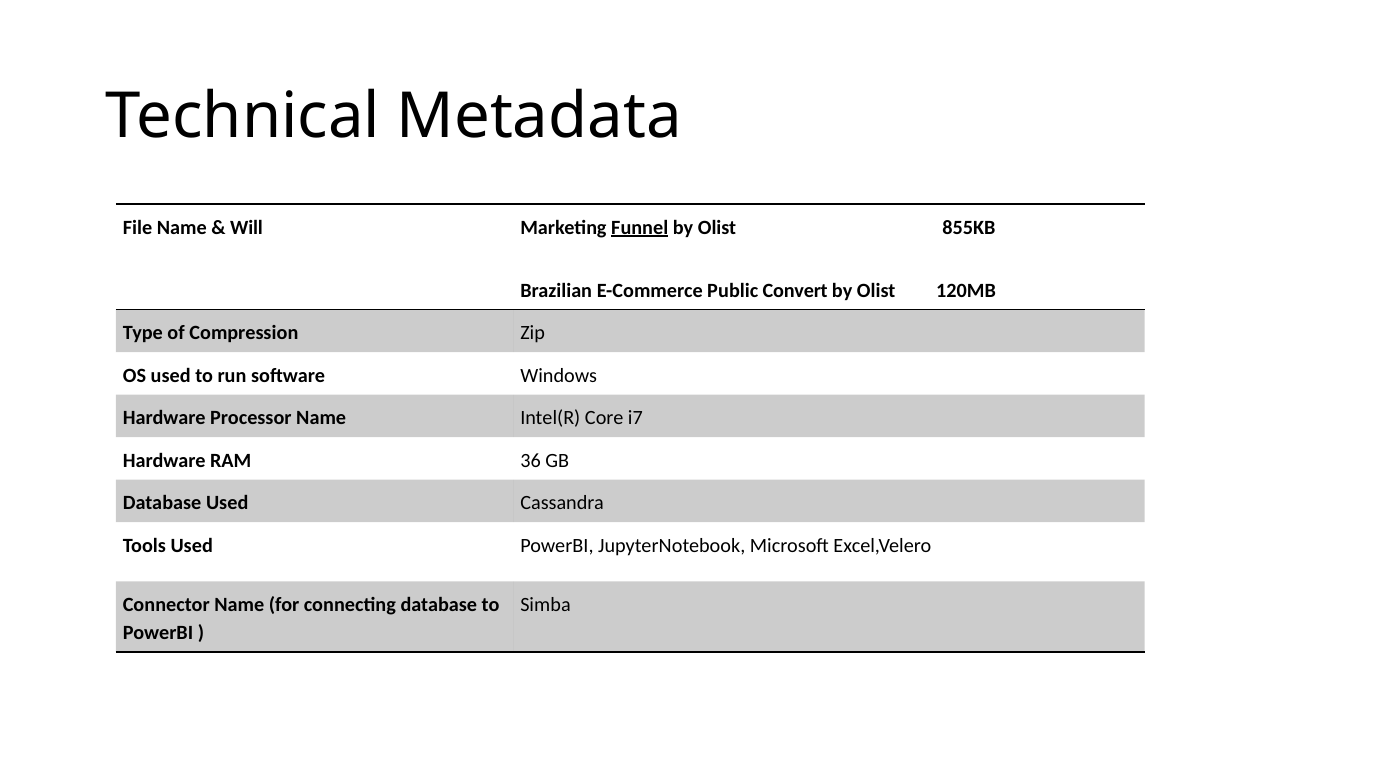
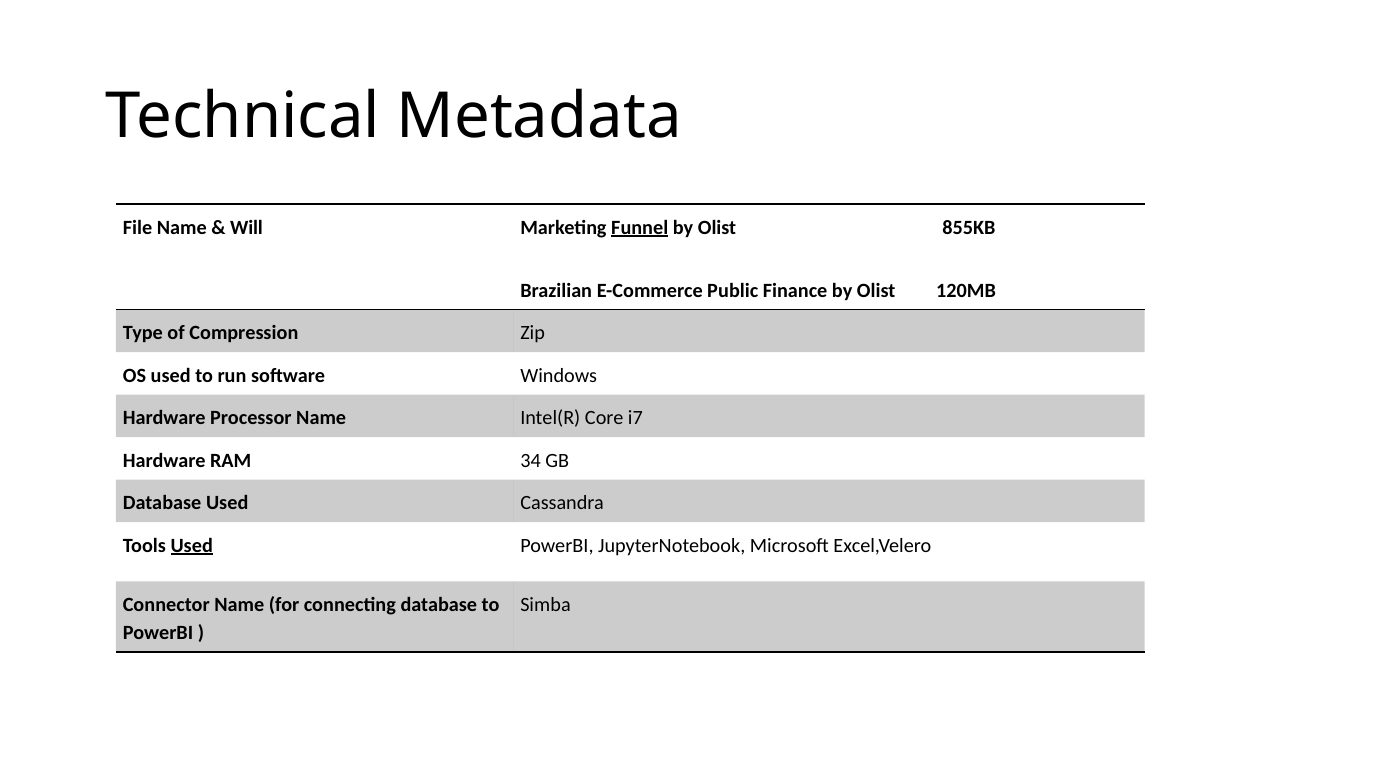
Convert: Convert -> Finance
36: 36 -> 34
Used at (192, 545) underline: none -> present
